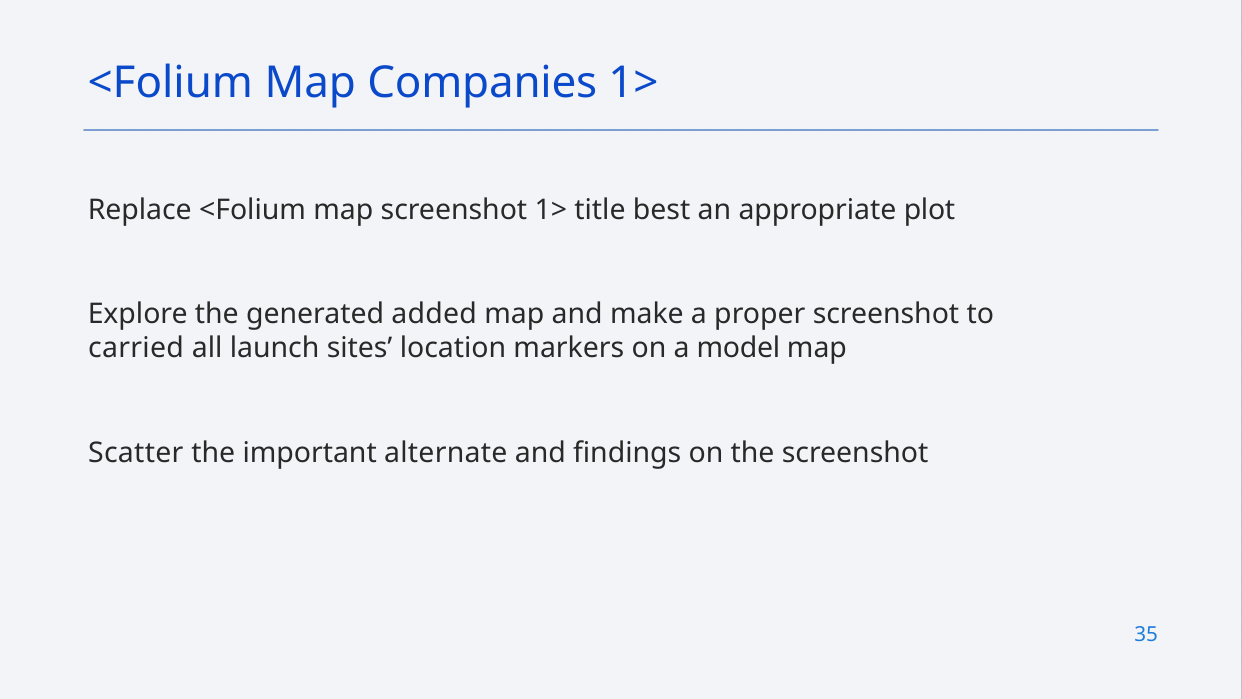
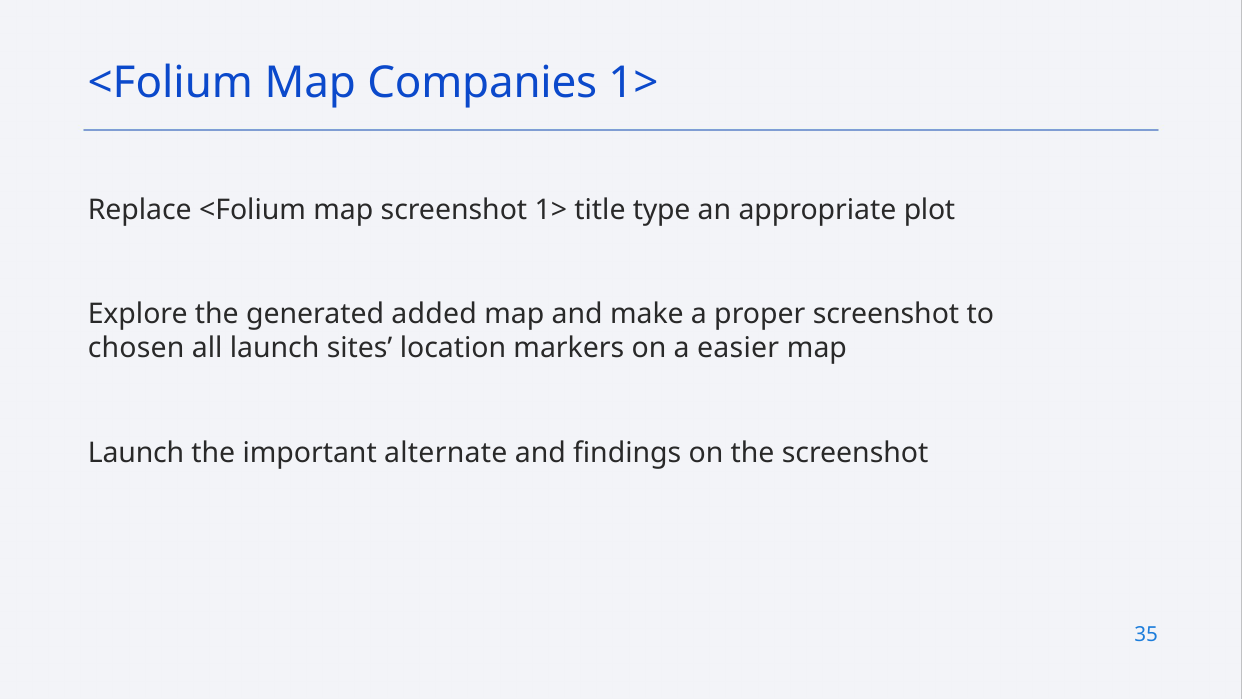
best: best -> type
carried: carried -> chosen
model: model -> easier
Scatter at (136, 453): Scatter -> Launch
